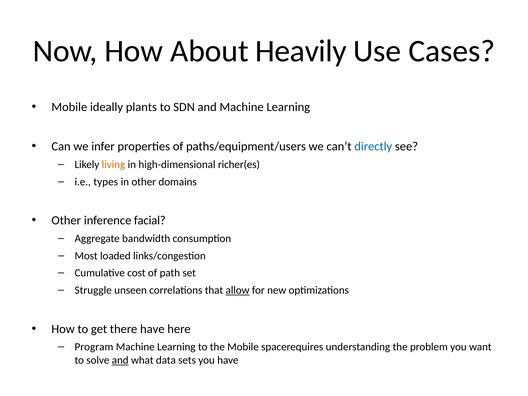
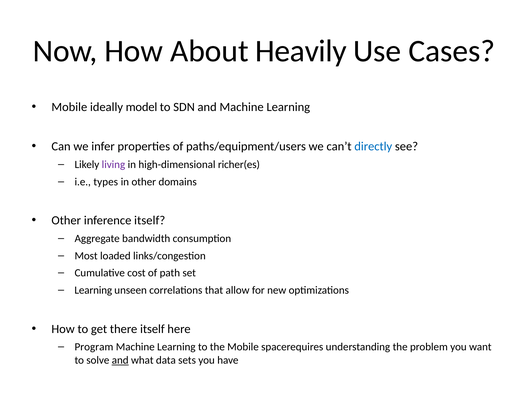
plants: plants -> model
living colour: orange -> purple
inference facial: facial -> itself
Struggle at (93, 290): Struggle -> Learning
allow underline: present -> none
there have: have -> itself
